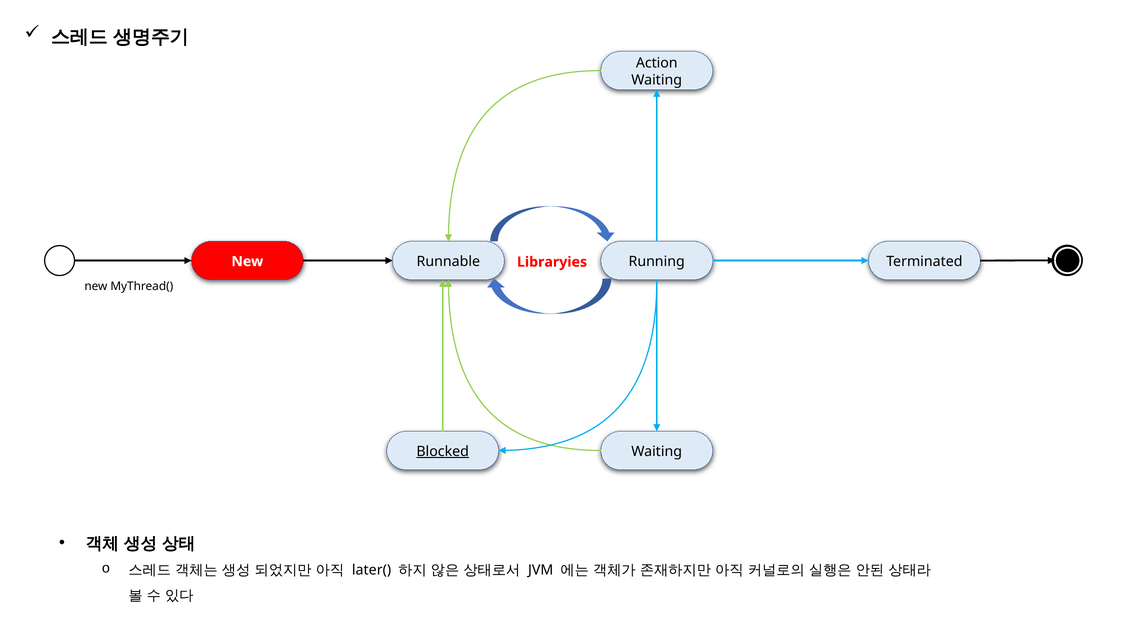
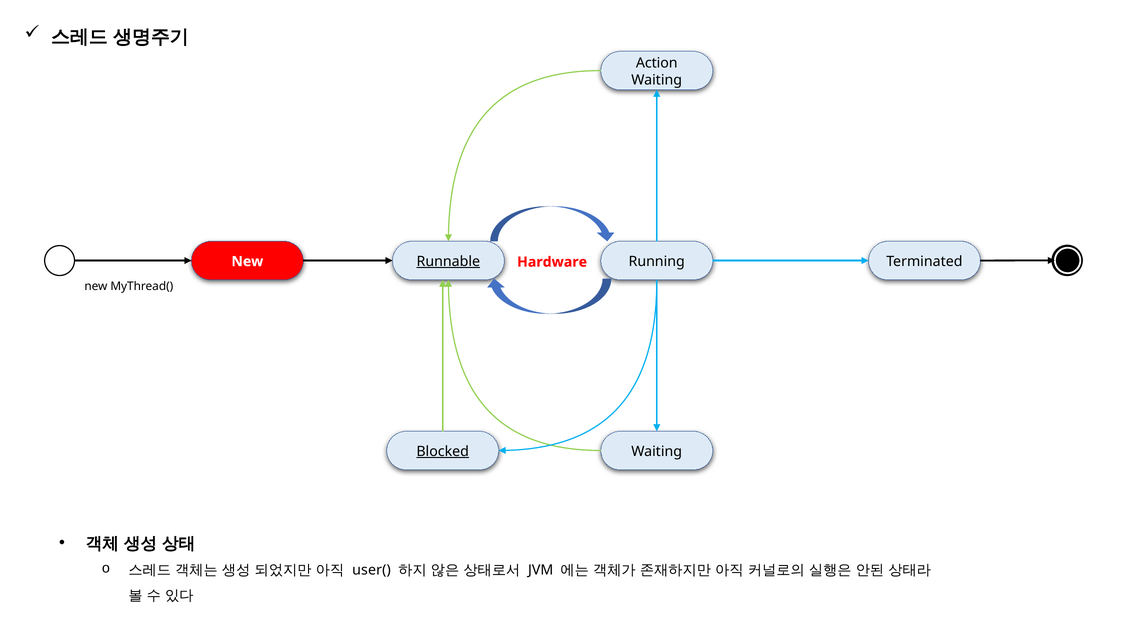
Runnable underline: none -> present
Libraryies: Libraryies -> Hardware
later(: later( -> user(
